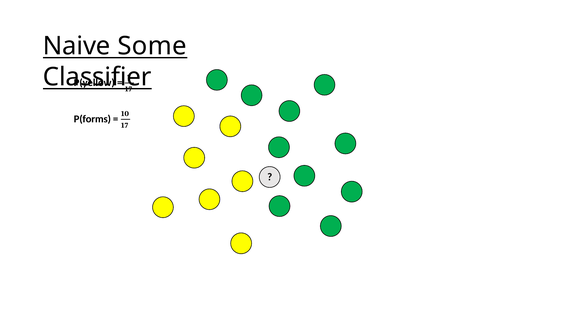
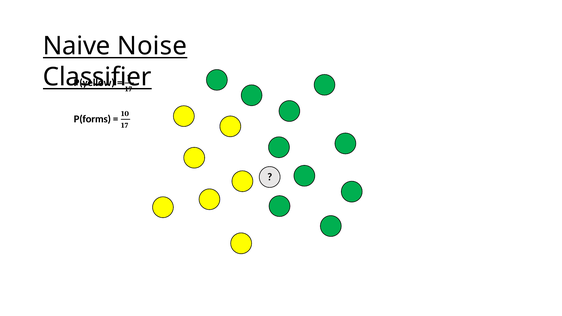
Some: Some -> Noise
